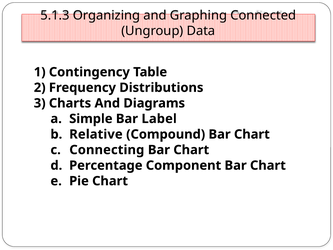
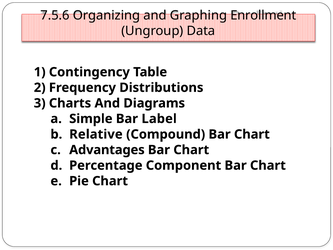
5.1.3: 5.1.3 -> 7.5.6
Connected: Connected -> Enrollment
Connecting: Connecting -> Advantages
